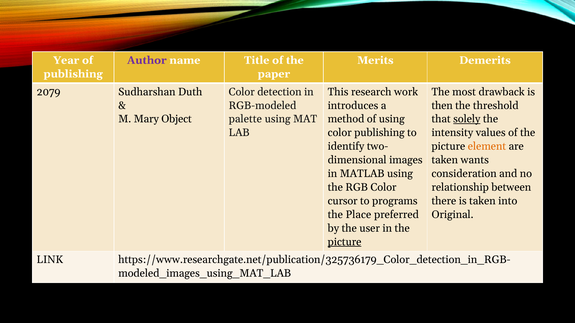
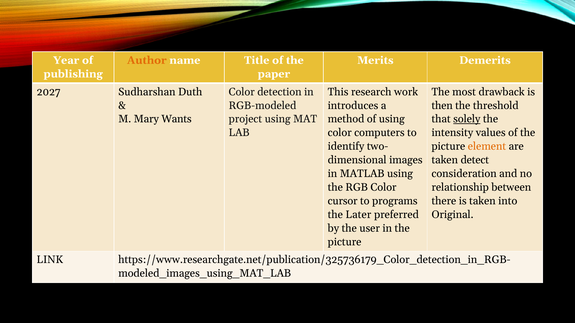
Author colour: purple -> orange
2079: 2079 -> 2027
Object: Object -> Wants
palette: palette -> project
color publishing: publishing -> computers
wants: wants -> detect
Place: Place -> Later
picture at (345, 242) underline: present -> none
